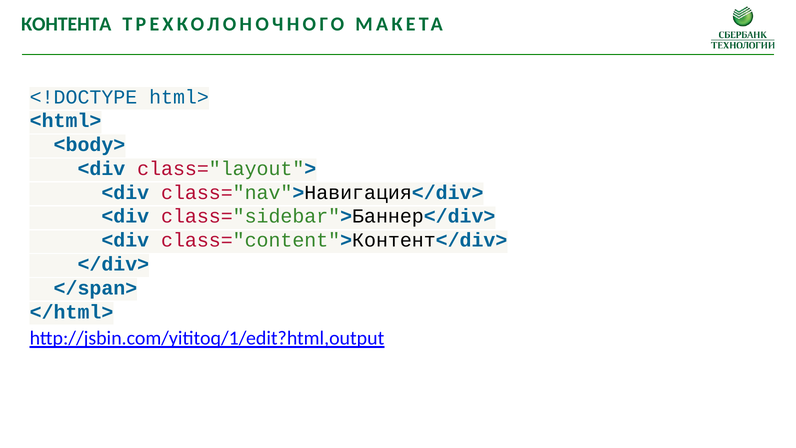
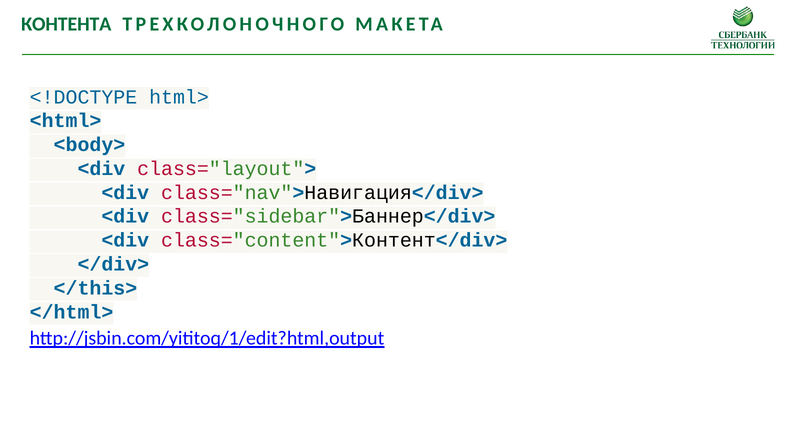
</span>: </span> -> </this>
